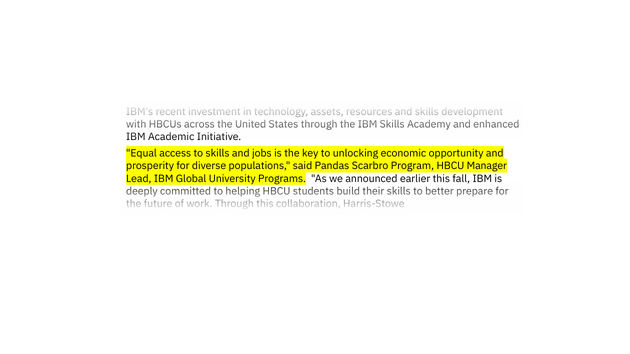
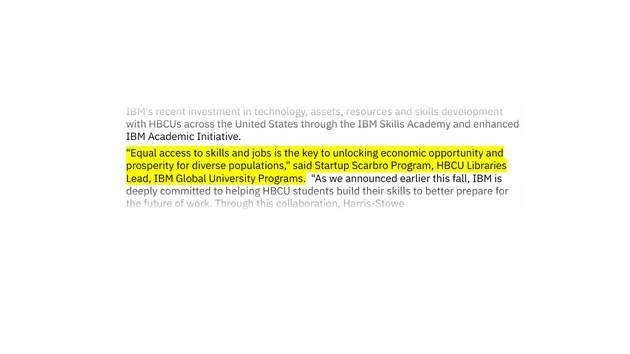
Pandas: Pandas -> Startup
Manager: Manager -> Libraries
